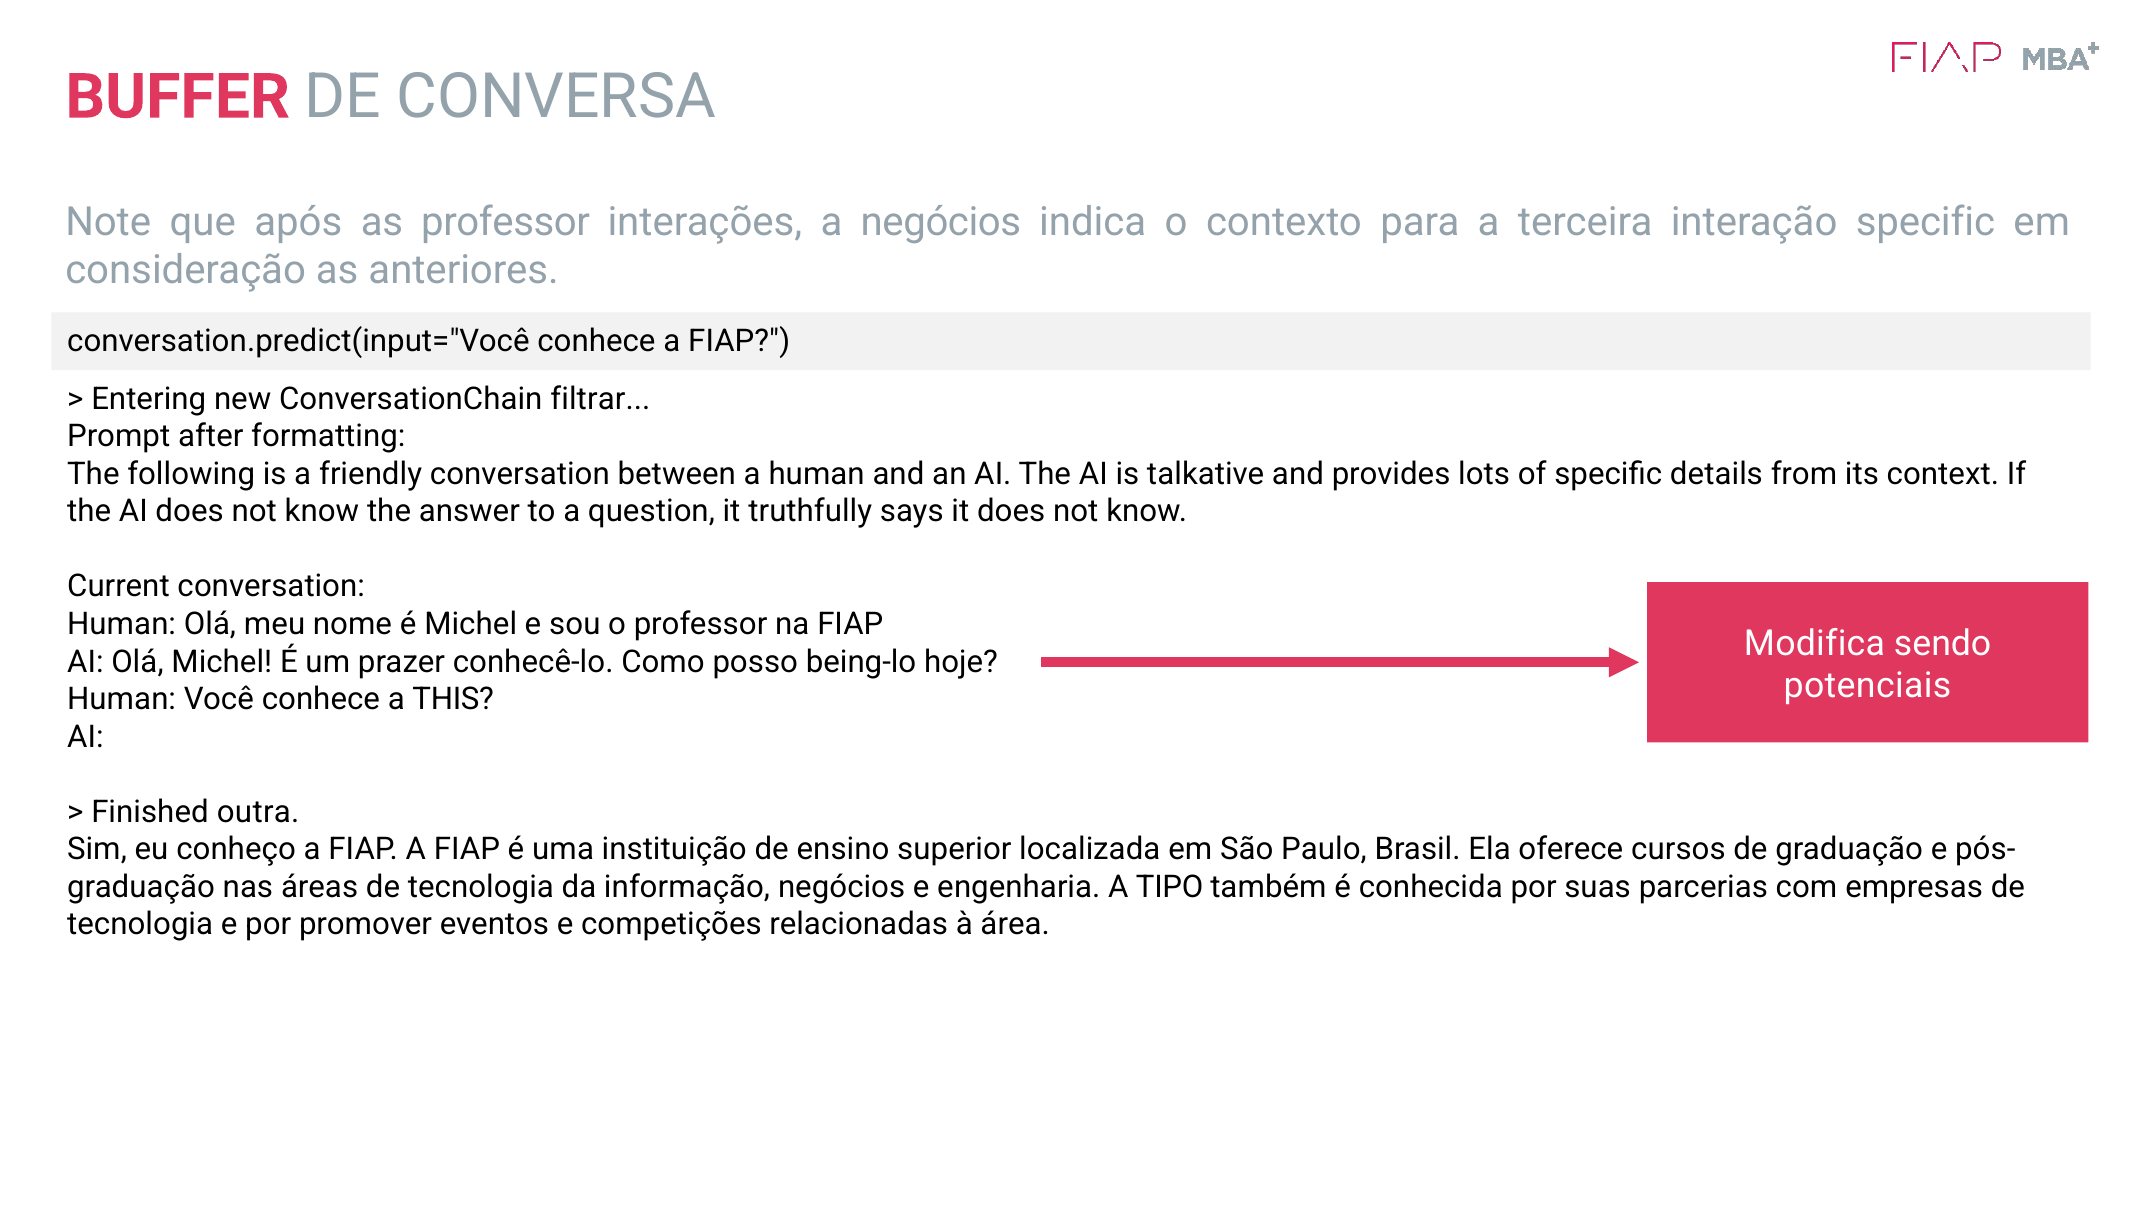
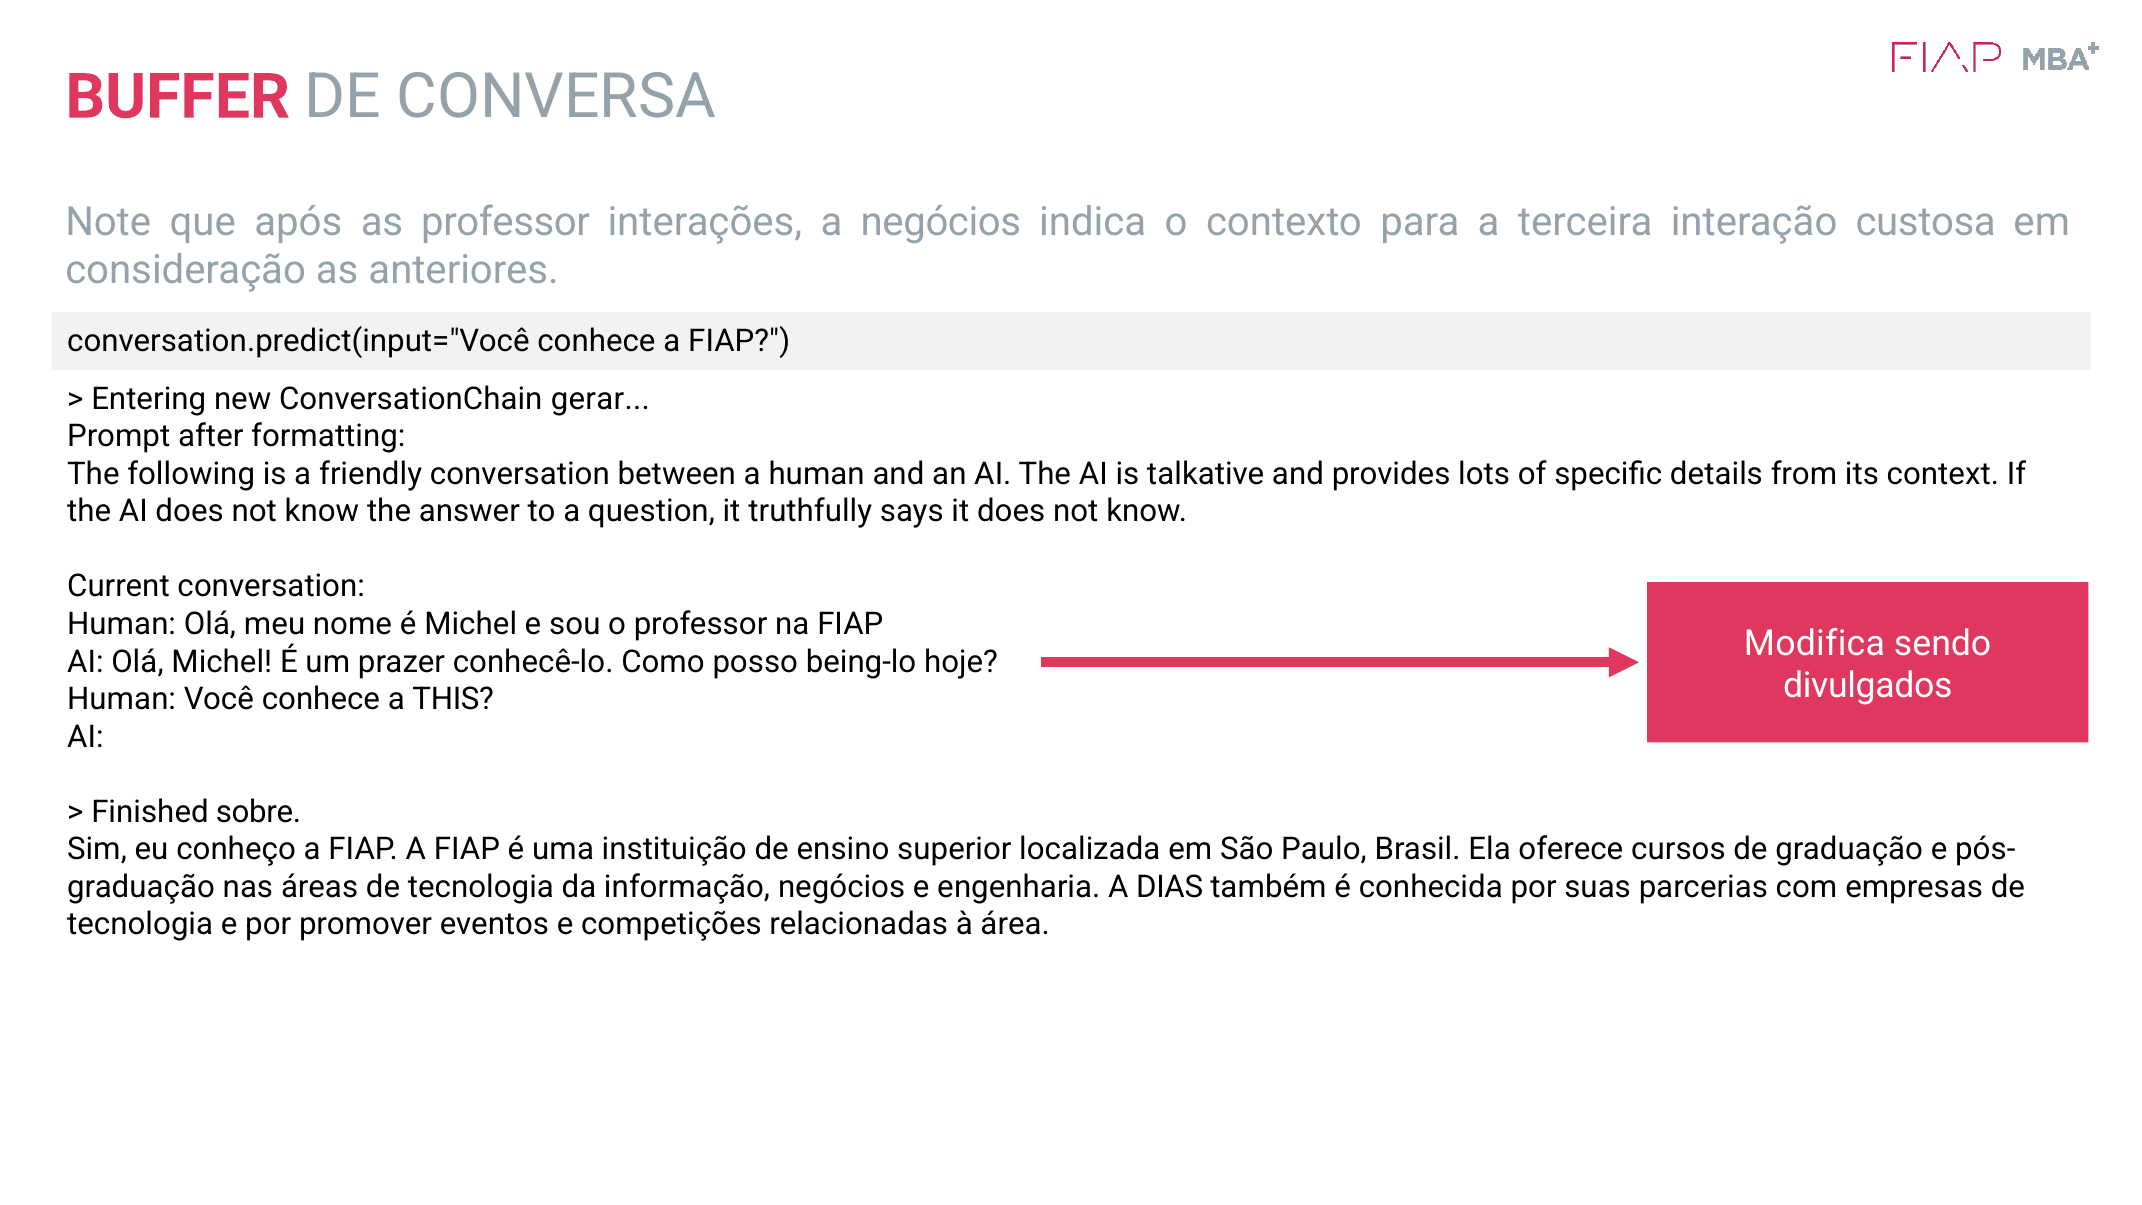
interação specific: specific -> custosa
filtrar: filtrar -> gerar
potenciais: potenciais -> divulgados
outra: outra -> sobre
TIPO: TIPO -> DIAS
